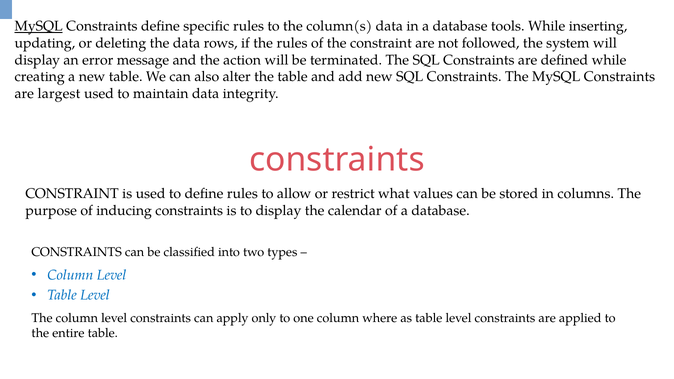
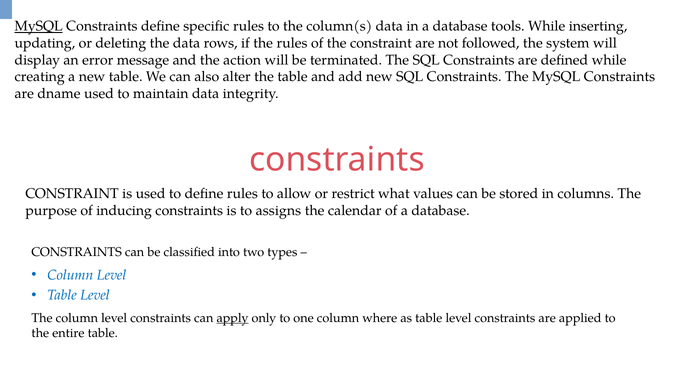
largest: largest -> dname
to display: display -> assigns
apply underline: none -> present
